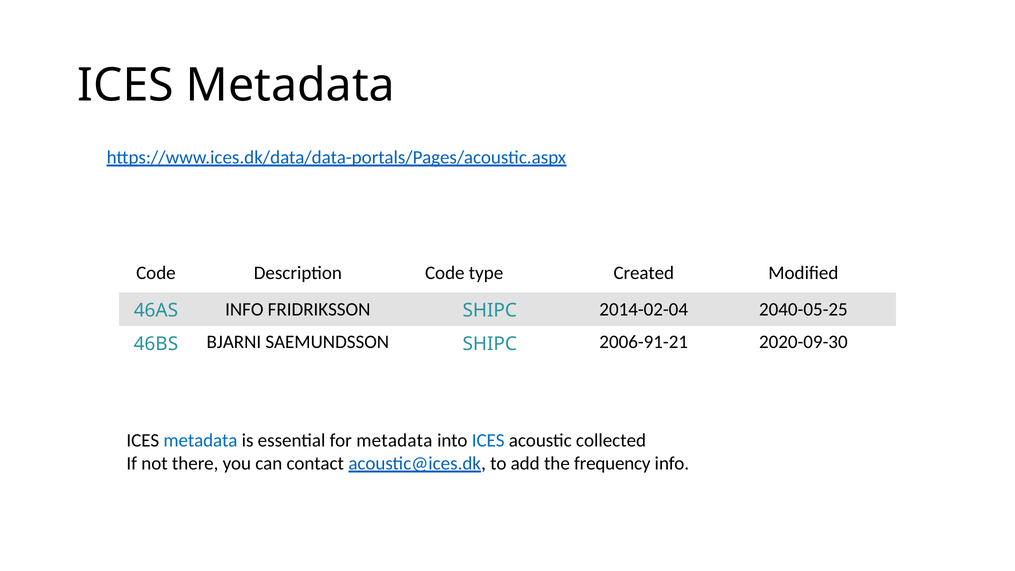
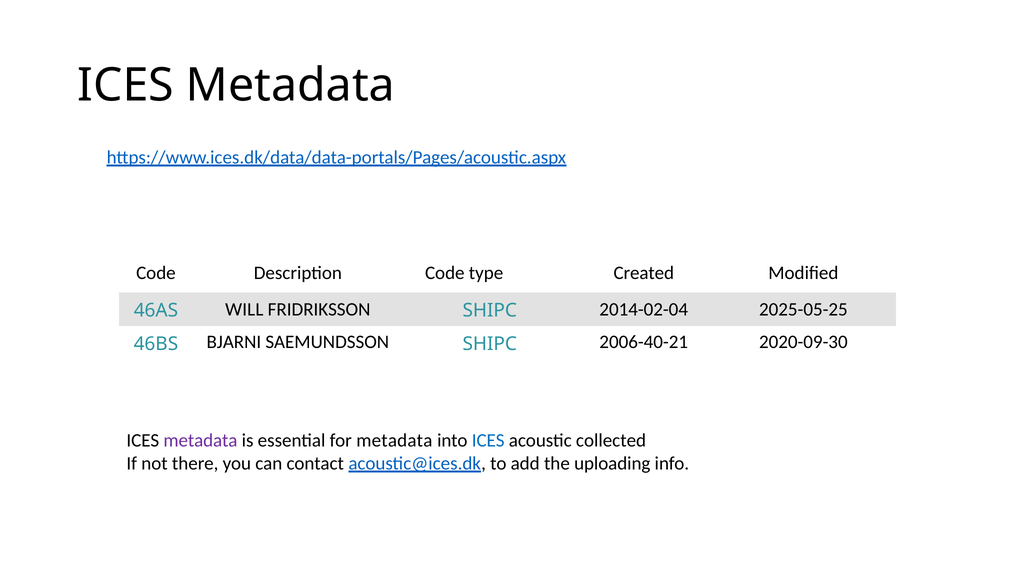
46AS INFO: INFO -> WILL
2040-05-25: 2040-05-25 -> 2025-05-25
2006-91-21: 2006-91-21 -> 2006-40-21
metadata at (200, 441) colour: blue -> purple
frequency: frequency -> uploading
